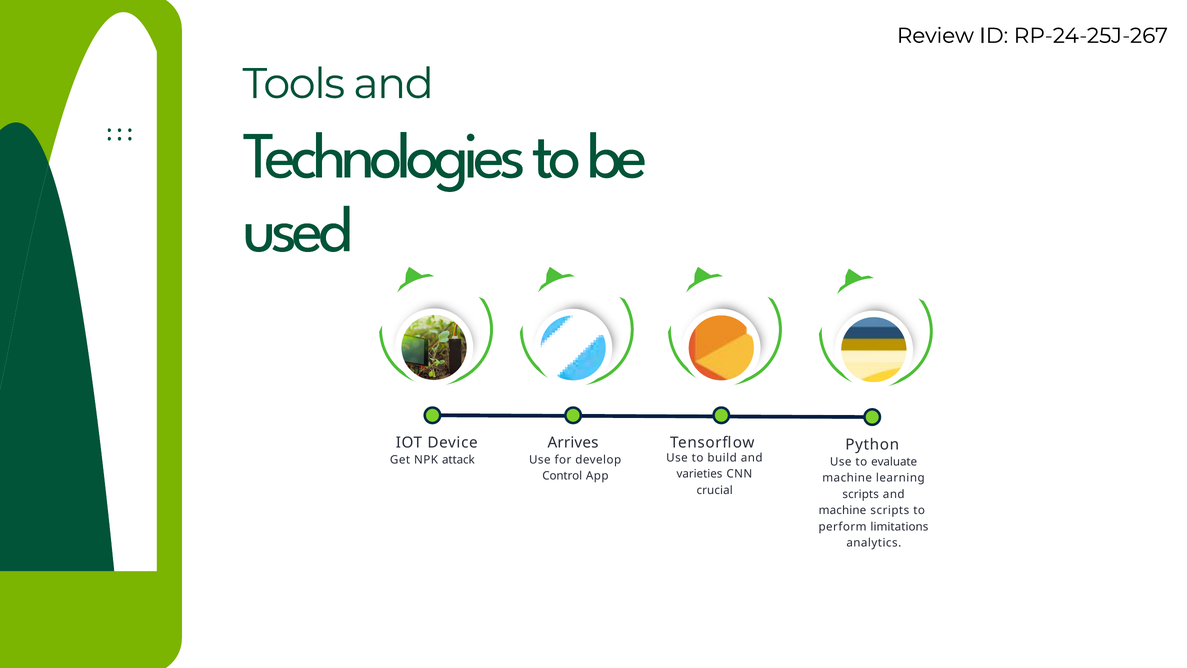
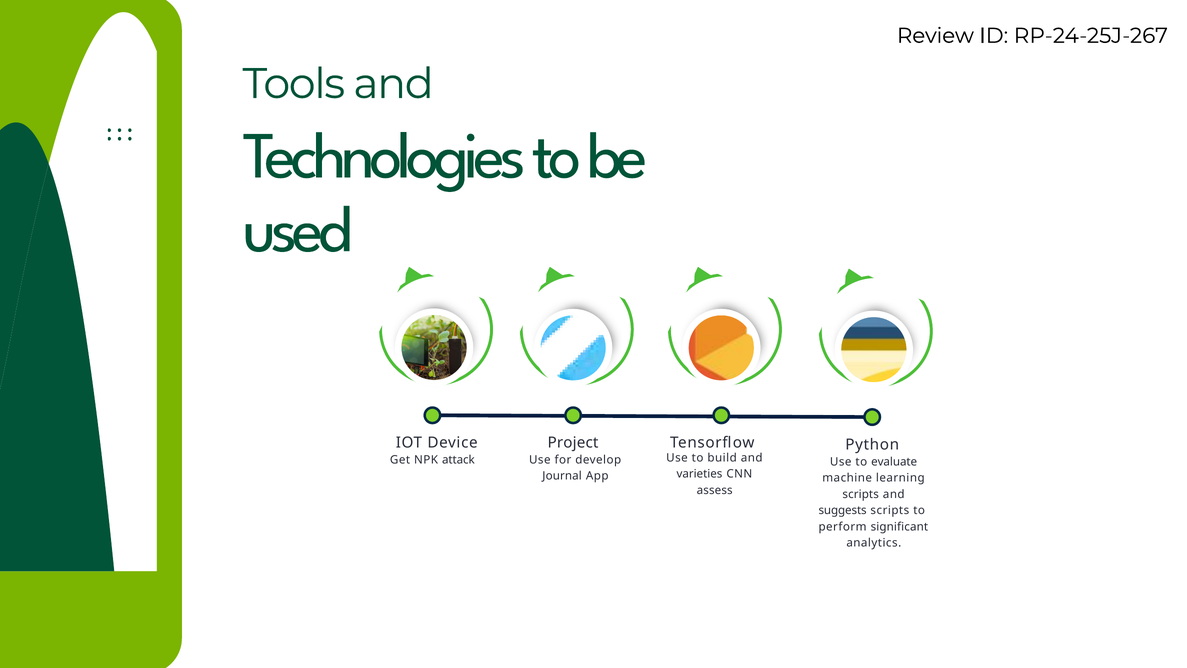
Arrives: Arrives -> Project
Control: Control -> Journal
crucial: crucial -> assess
machine at (842, 510): machine -> suggests
limitations: limitations -> significant
